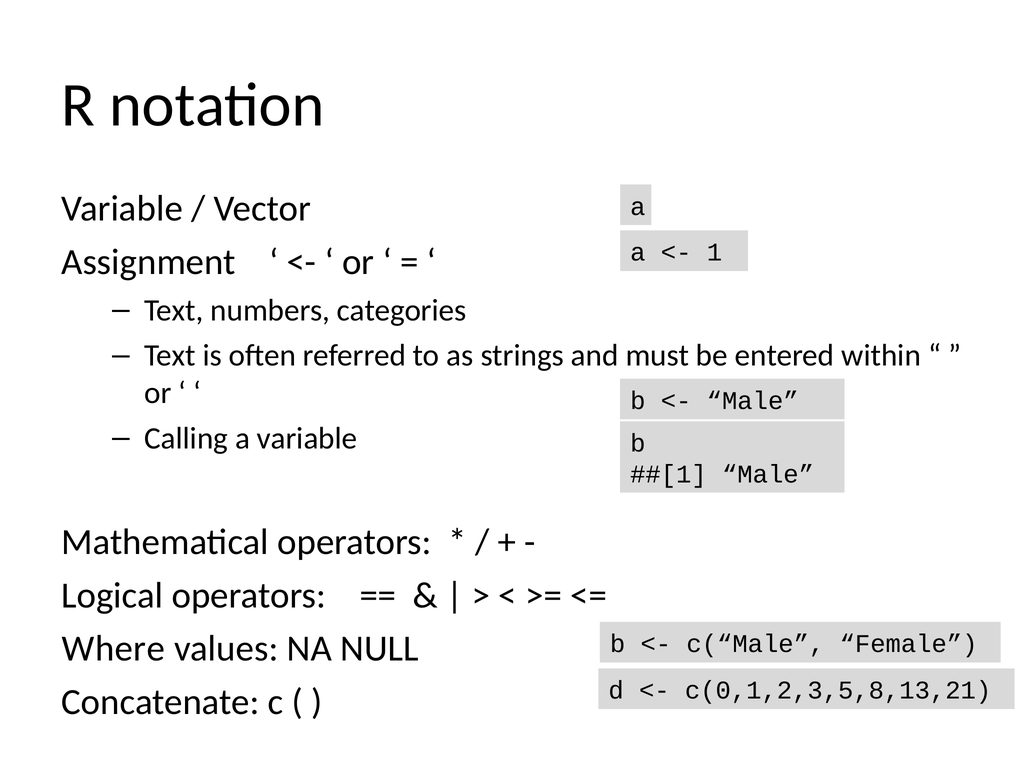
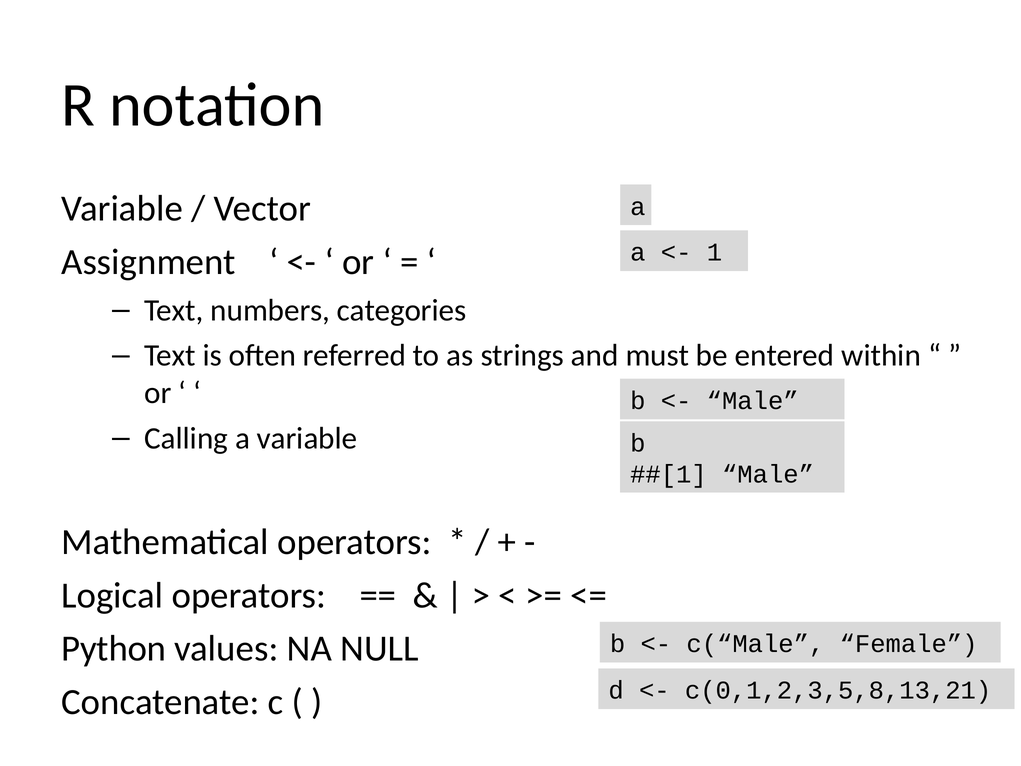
Where: Where -> Python
